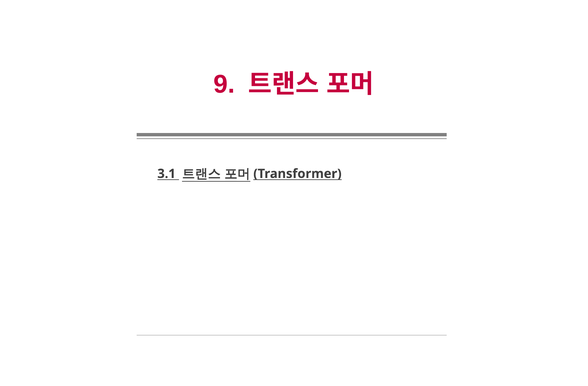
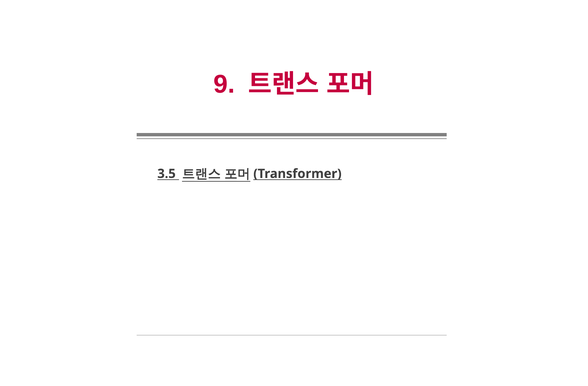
3.1: 3.1 -> 3.5
